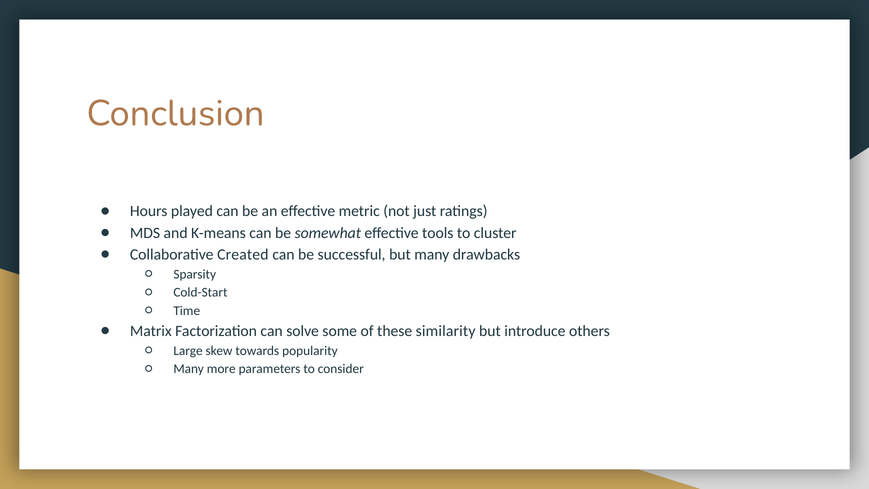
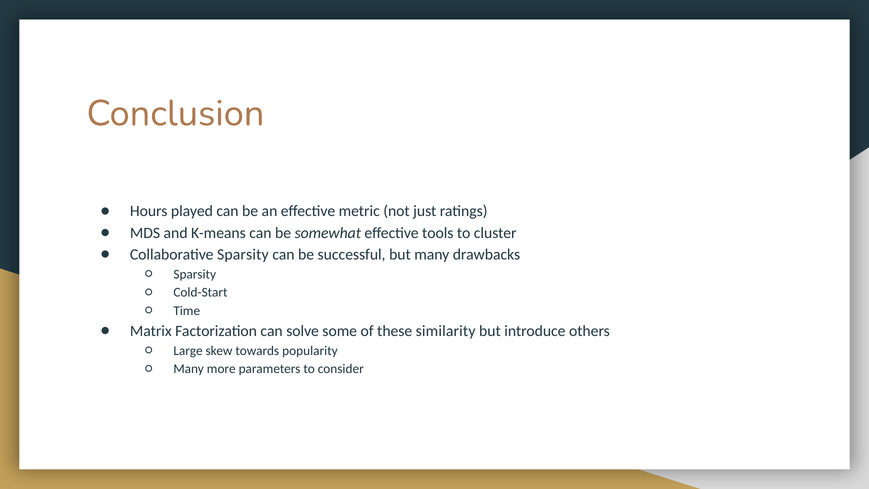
Collaborative Created: Created -> Sparsity
